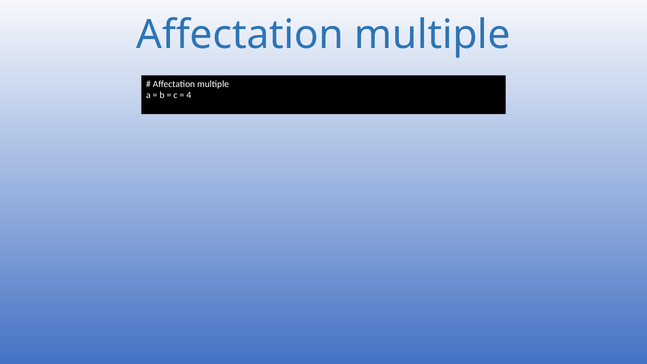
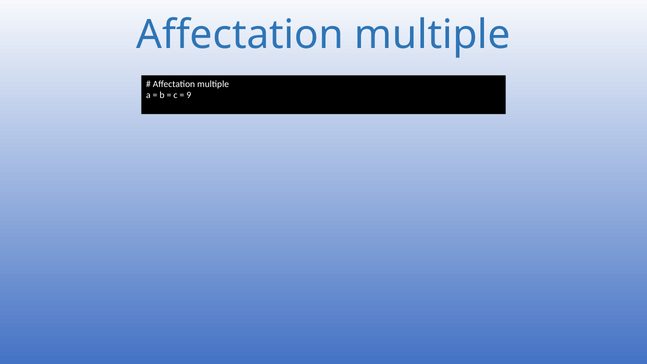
4: 4 -> 9
